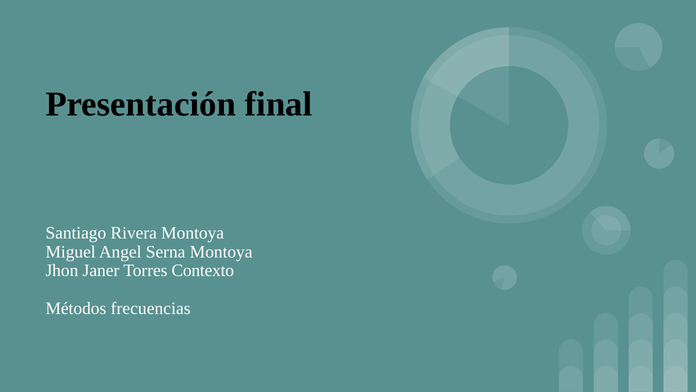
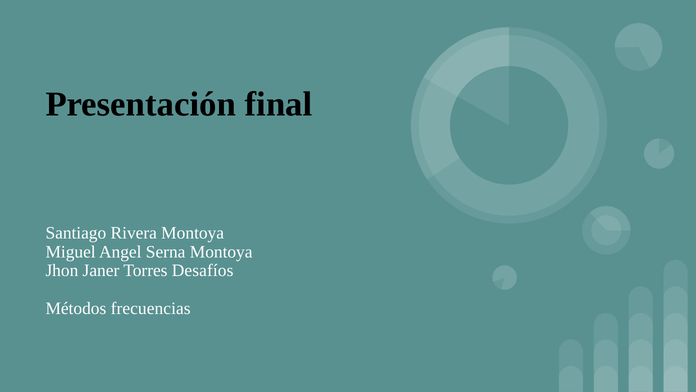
Contexto: Contexto -> Desafíos
